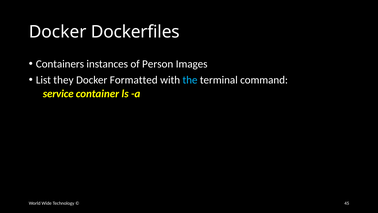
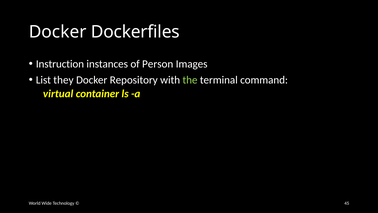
Containers: Containers -> Instruction
Formatted: Formatted -> Repository
the colour: light blue -> light green
service: service -> virtual
